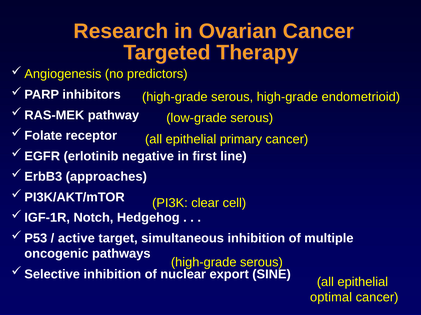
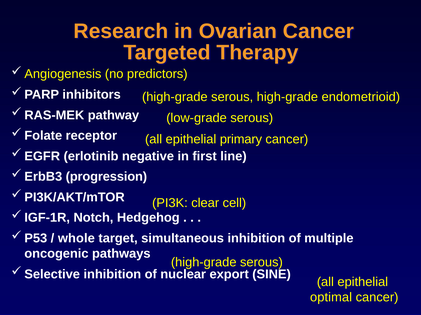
approaches: approaches -> progression
active: active -> whole
